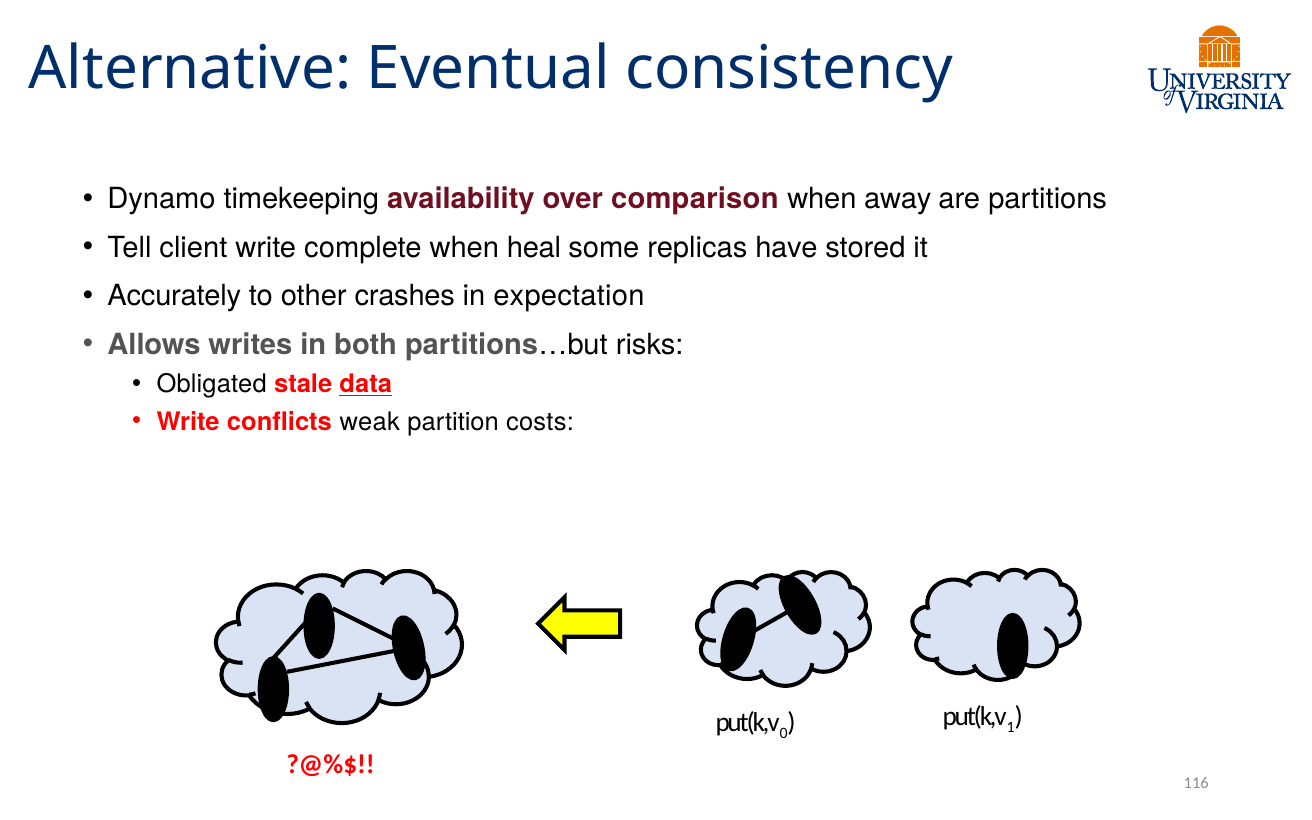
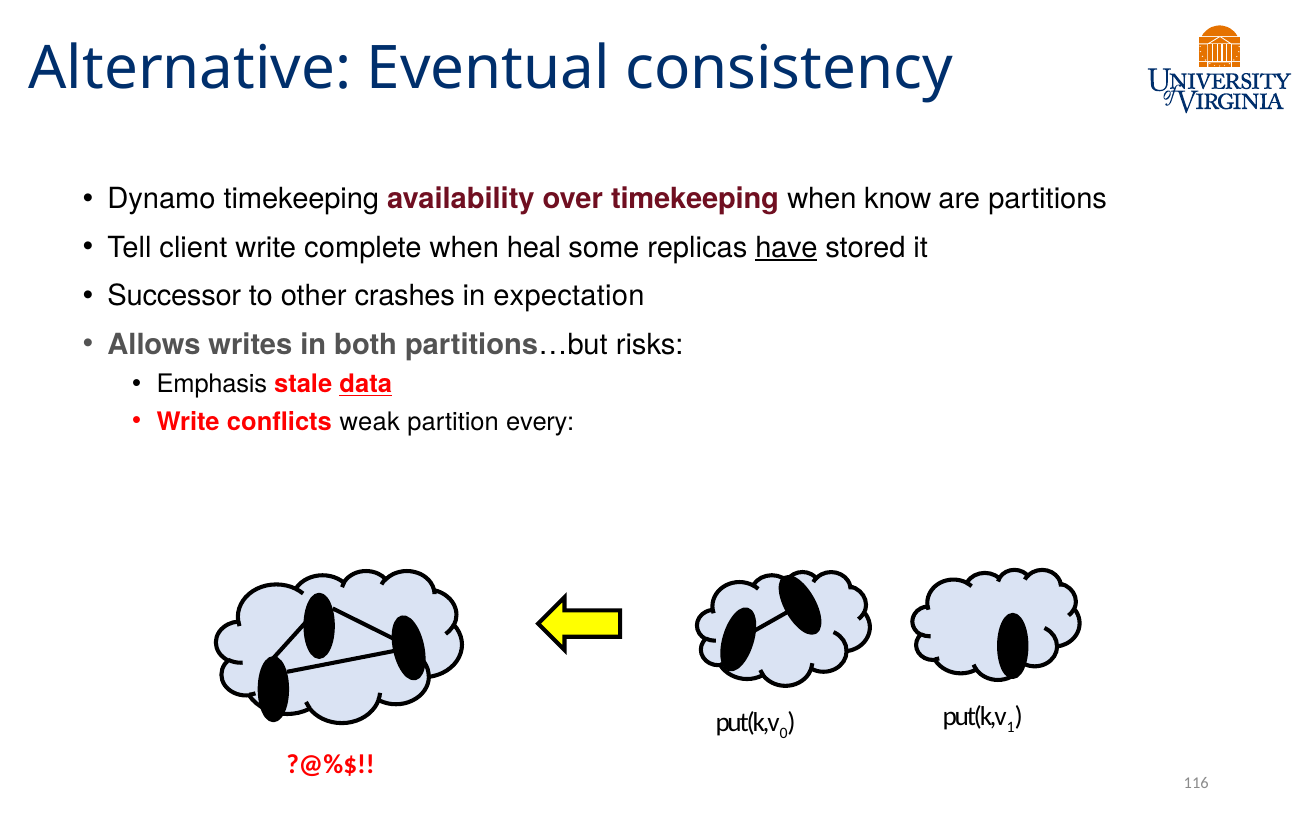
over comparison: comparison -> timekeeping
away: away -> know
have underline: none -> present
Accurately: Accurately -> Successor
Obligated: Obligated -> Emphasis
costs: costs -> every
